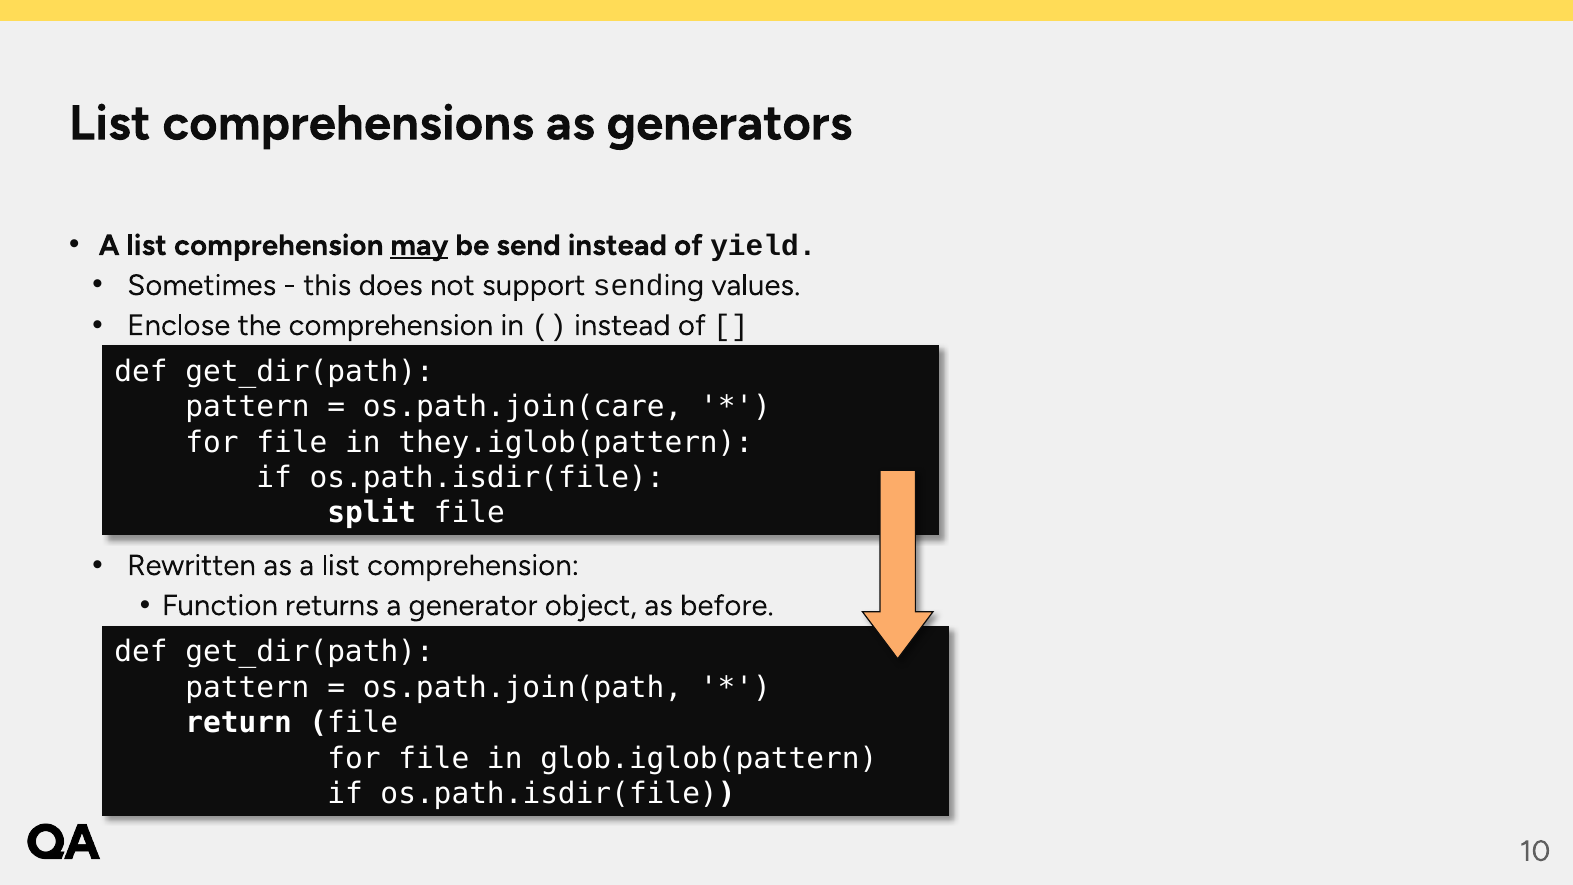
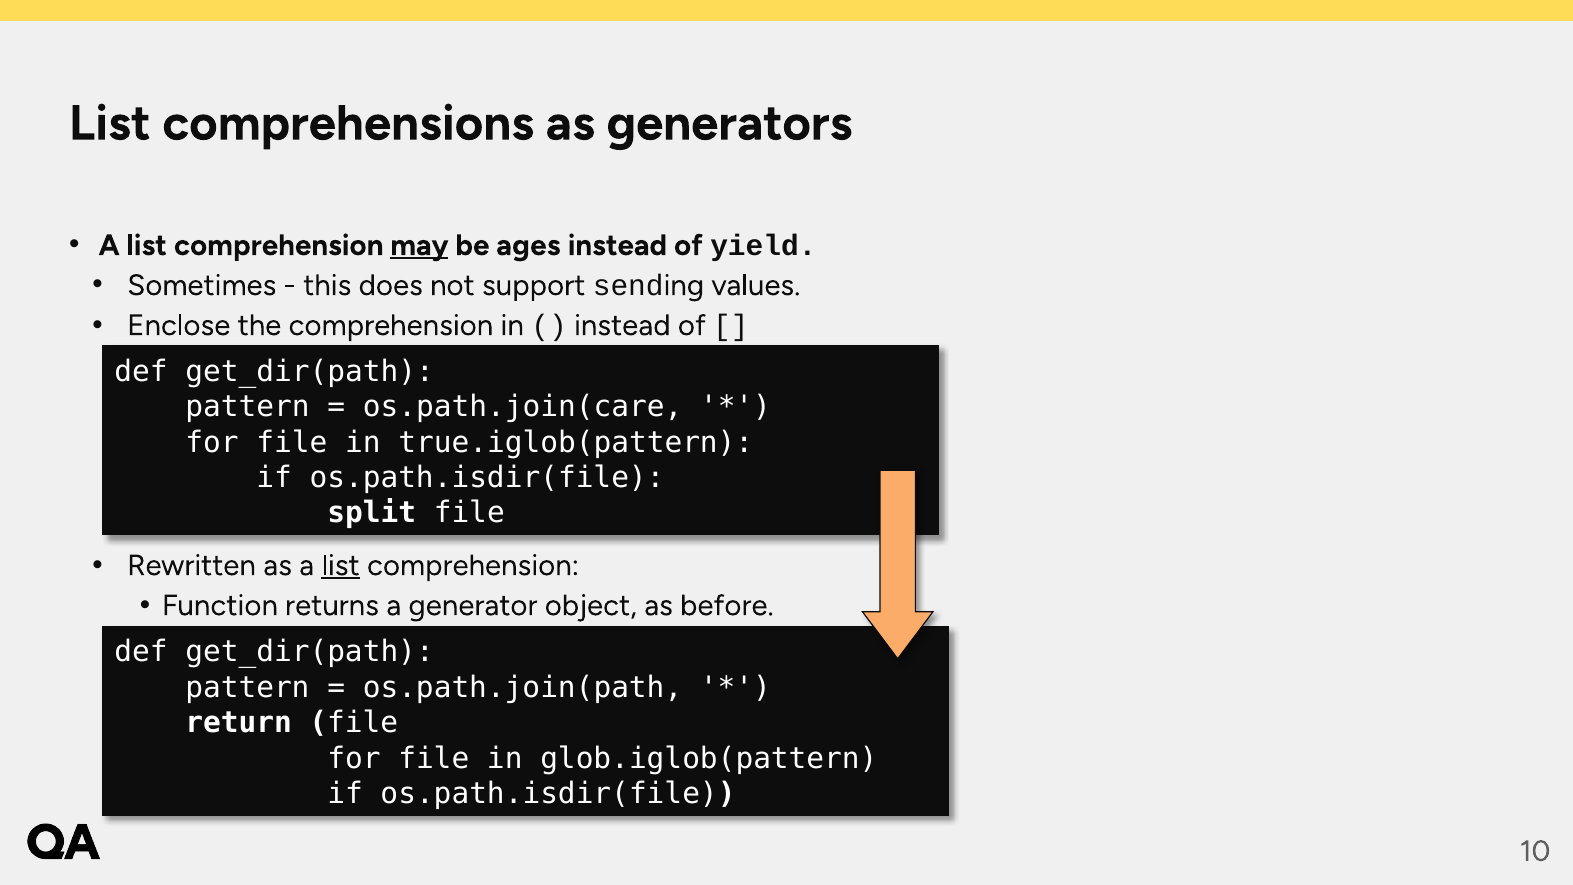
send: send -> ages
they.iglob(pattern: they.iglob(pattern -> true.iglob(pattern
list at (341, 565) underline: none -> present
